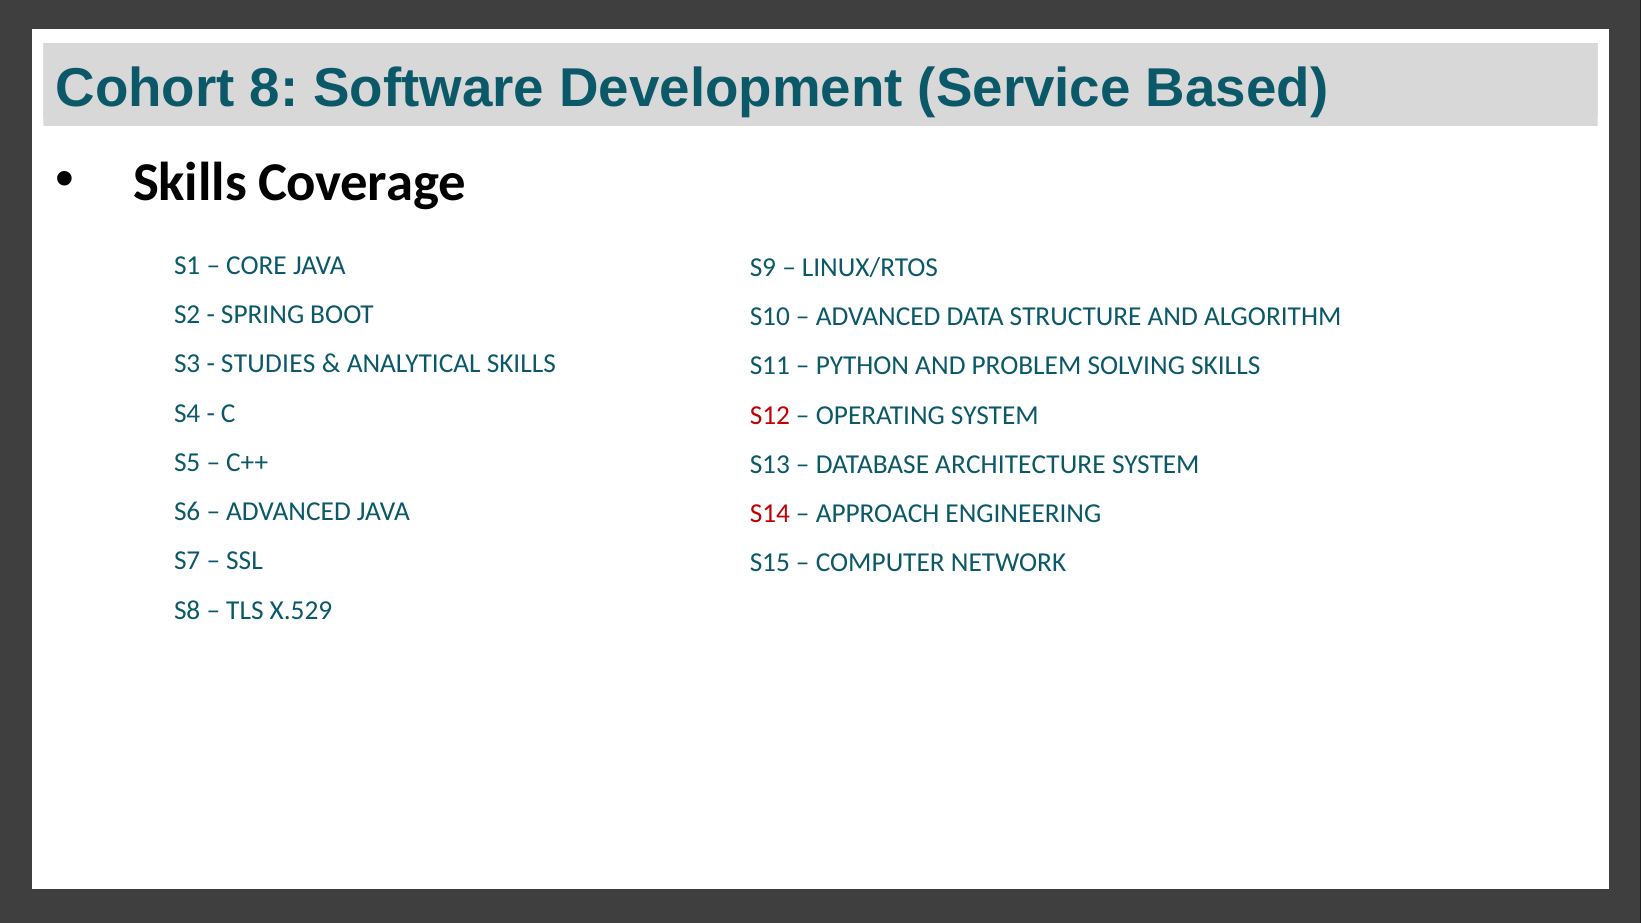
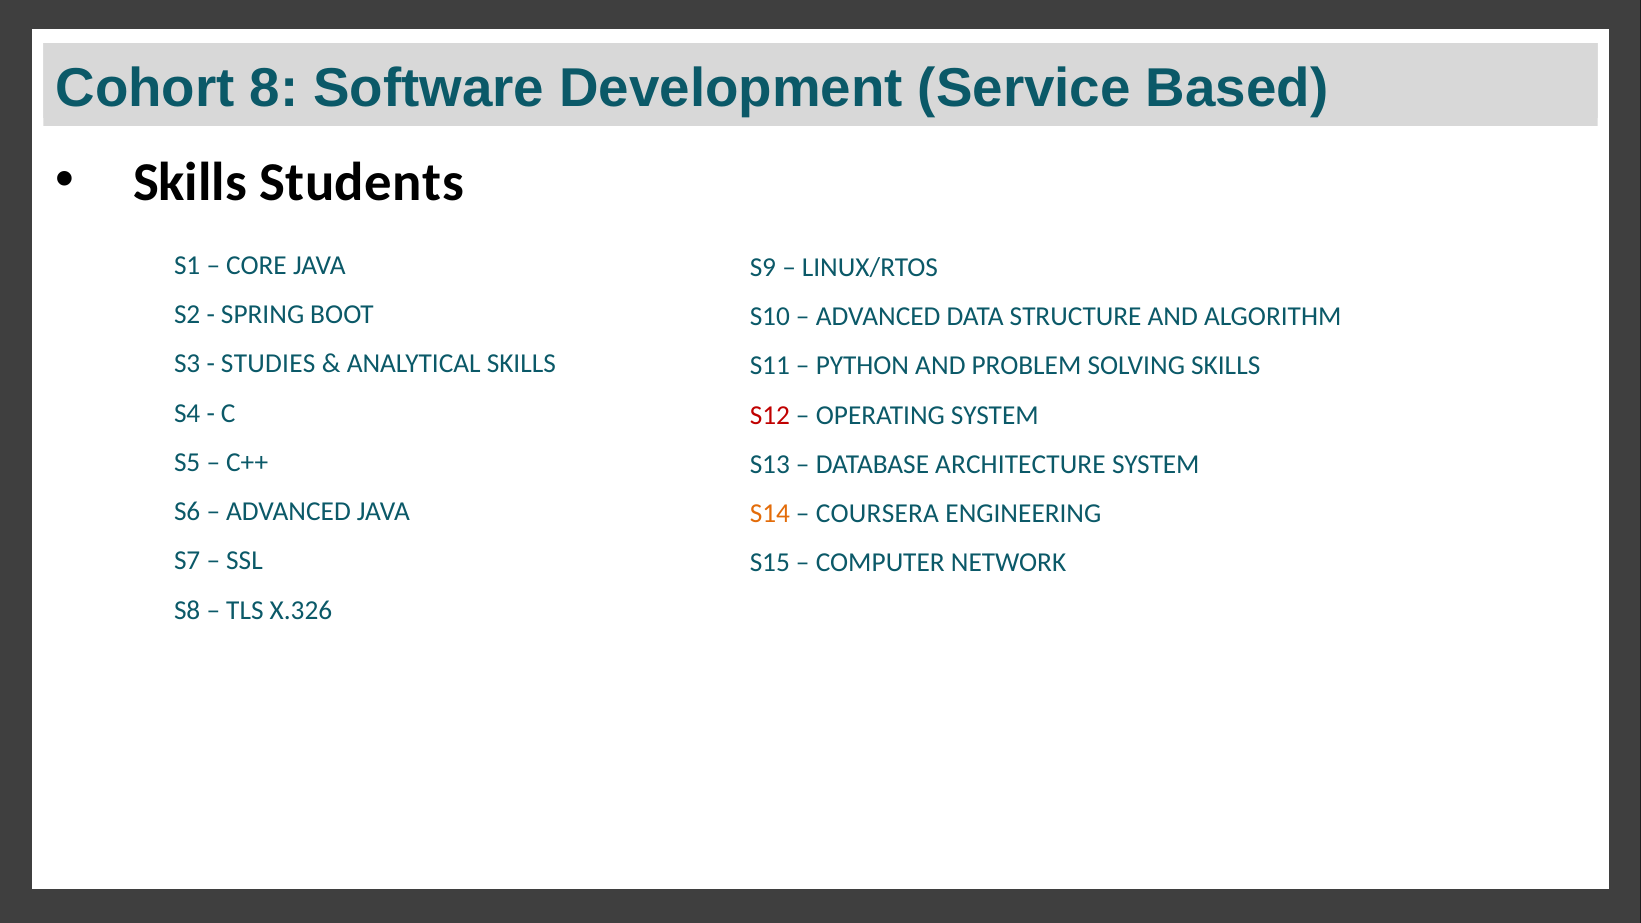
Coverage: Coverage -> Students
S14 colour: red -> orange
APPROACH: APPROACH -> COURSERA
X.529: X.529 -> X.326
